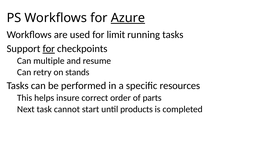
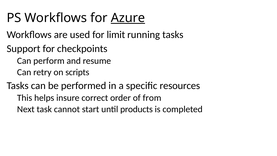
for at (49, 49) underline: present -> none
multiple: multiple -> perform
stands: stands -> scripts
parts: parts -> from
